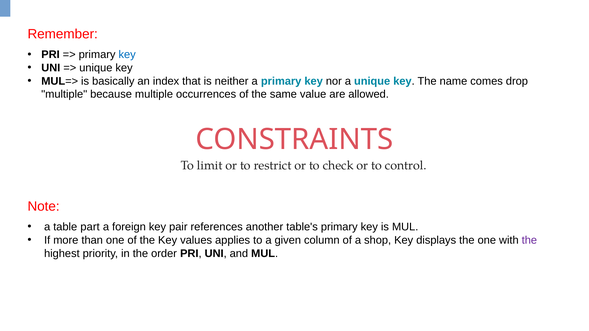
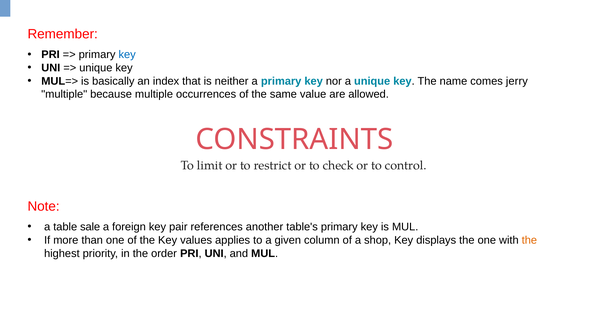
drop: drop -> jerry
part: part -> sale
the at (529, 240) colour: purple -> orange
